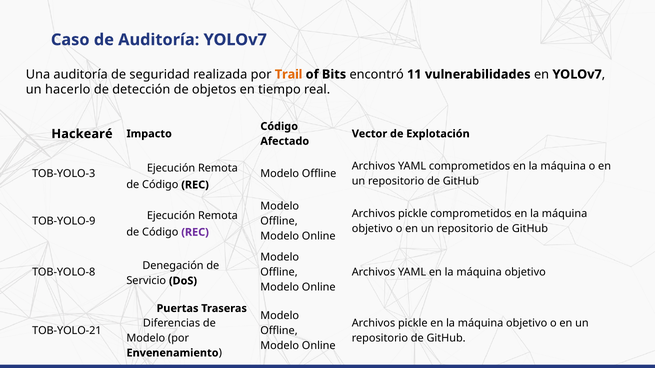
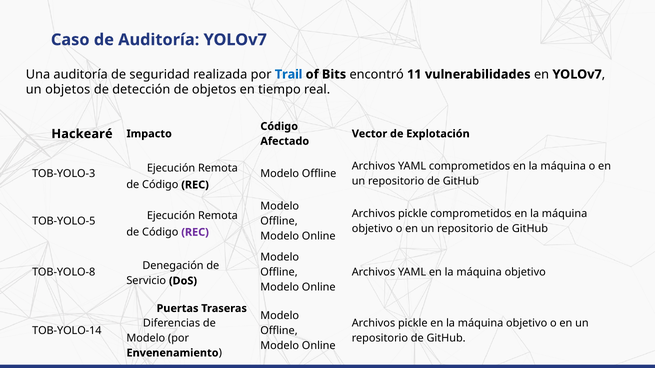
Trail colour: orange -> blue
un hacerlo: hacerlo -> objetos
TOB-YOLO-9: TOB-YOLO-9 -> TOB-YOLO-5
TOB-YOLO-21: TOB-YOLO-21 -> TOB-YOLO-14
